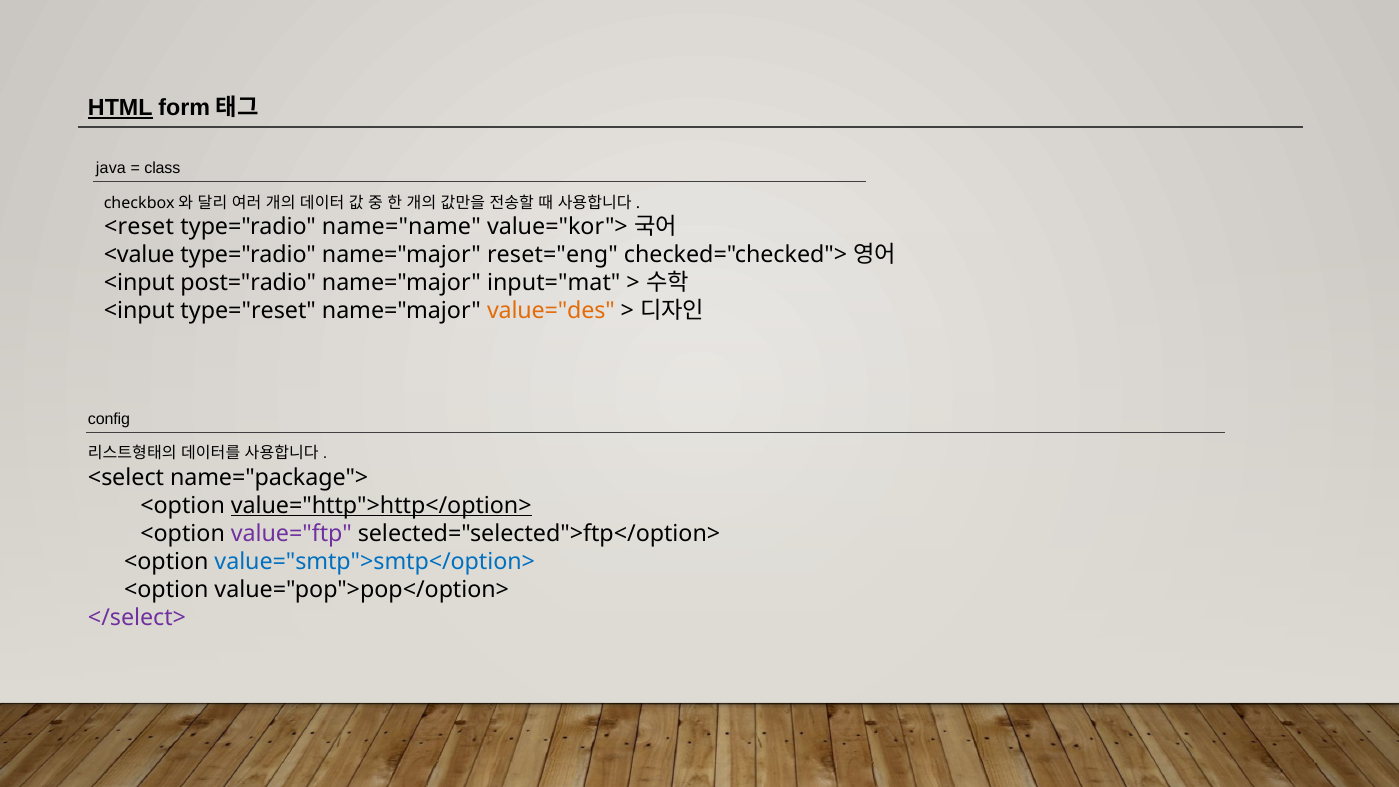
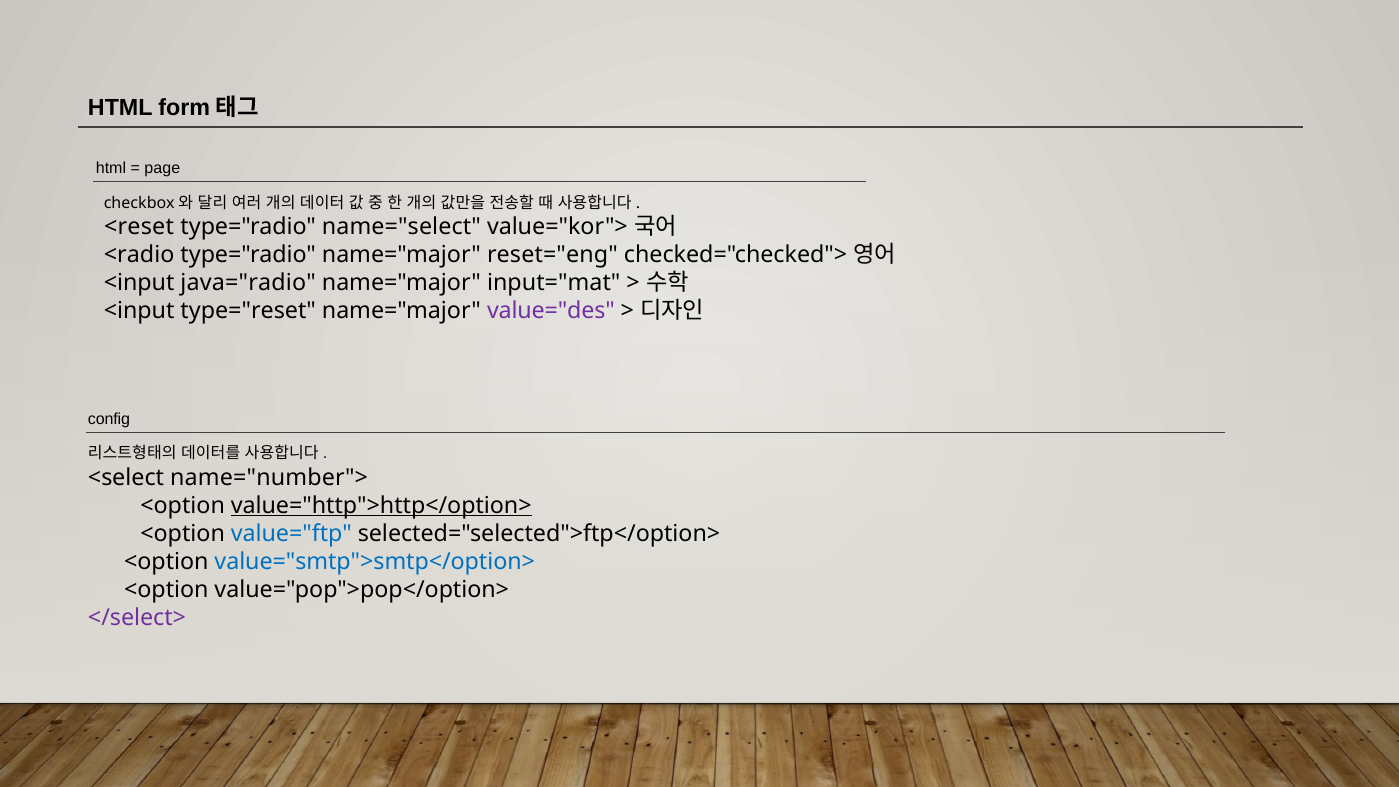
HTML at (120, 108) underline: present -> none
java at (111, 169): java -> html
class: class -> page
name="name: name="name -> name="select
<value: <value -> <radio
post="radio: post="radio -> java="radio
value="des colour: orange -> purple
name="package">: name="package"> -> name="number">
value="ftp colour: purple -> blue
